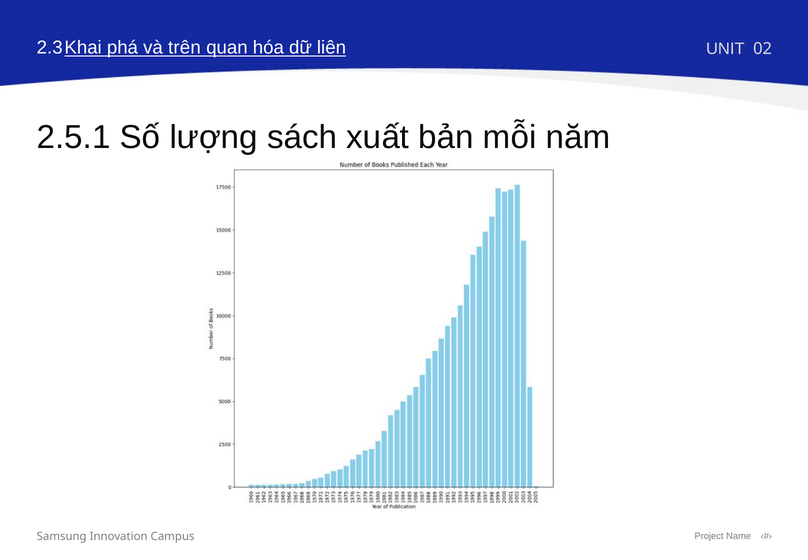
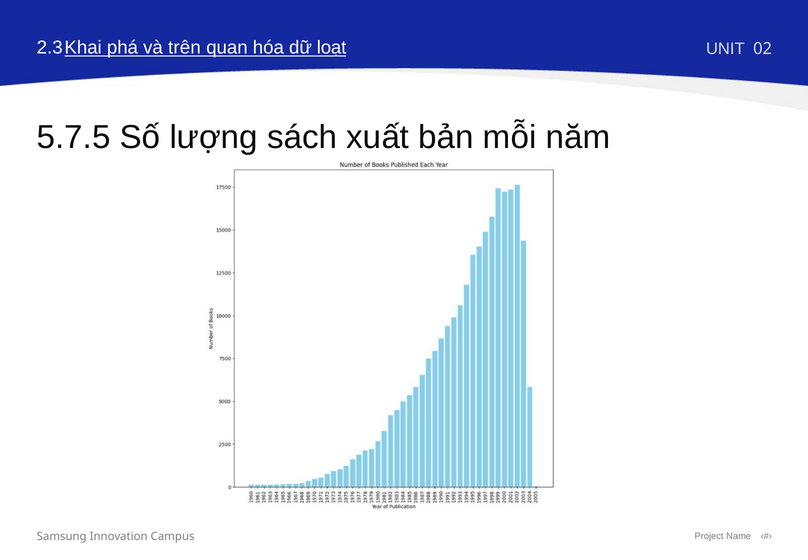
liên: liên -> loạt
2.5.1: 2.5.1 -> 5.7.5
